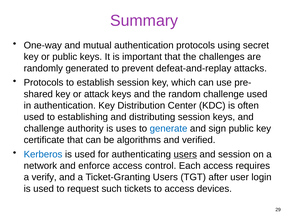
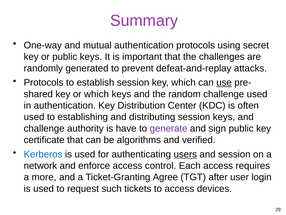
use underline: none -> present
or attack: attack -> which
uses: uses -> have
generate colour: blue -> purple
verify: verify -> more
Ticket-Granting Users: Users -> Agree
